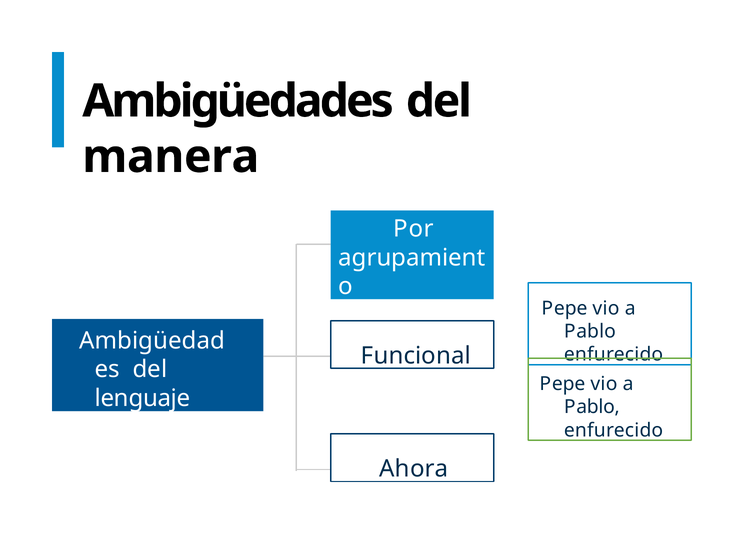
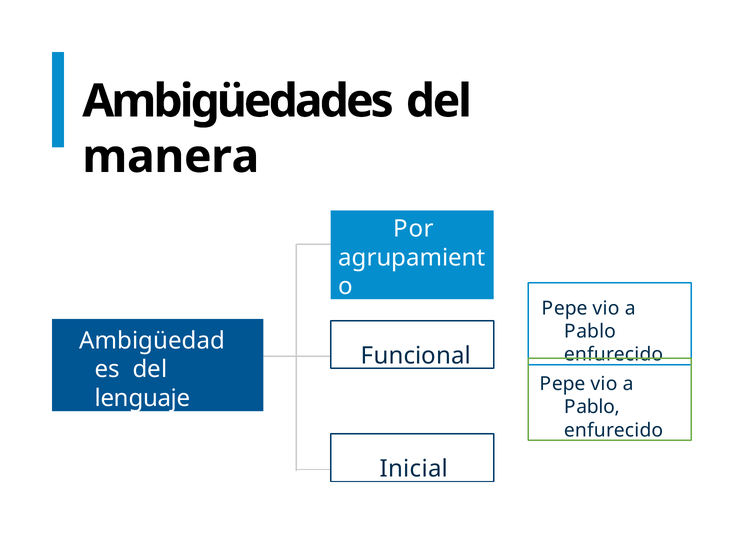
Ahora: Ahora -> Inicial
